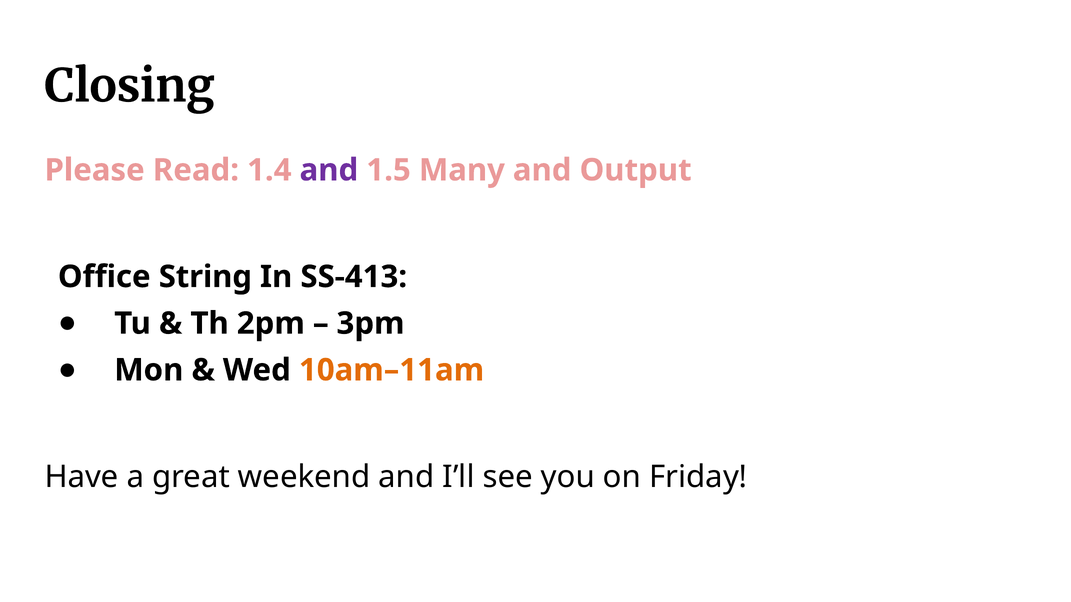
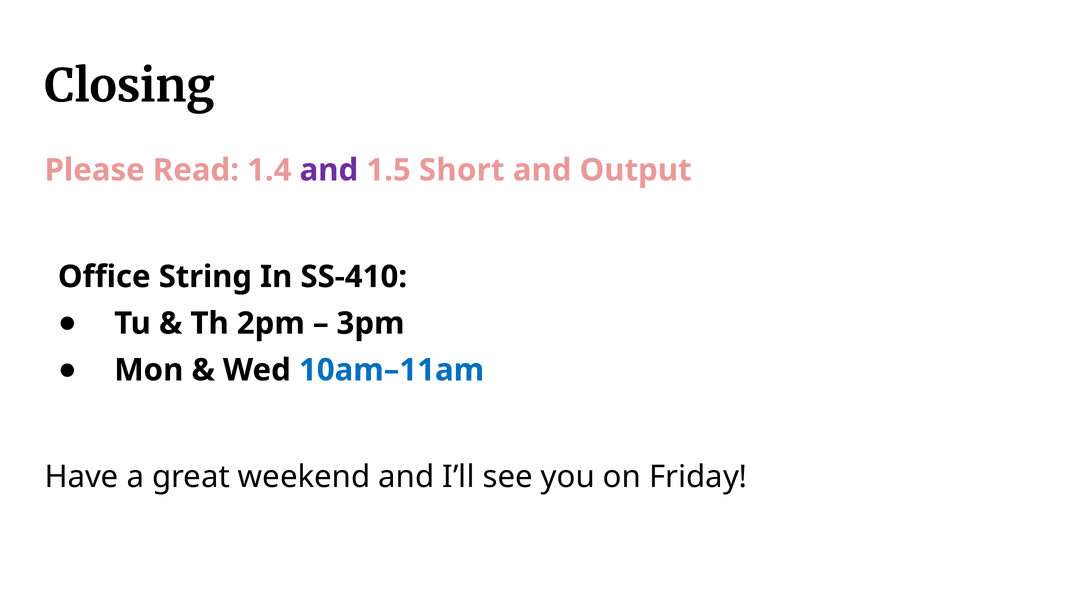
Many: Many -> Short
SS-413: SS-413 -> SS-410
10am–11am colour: orange -> blue
